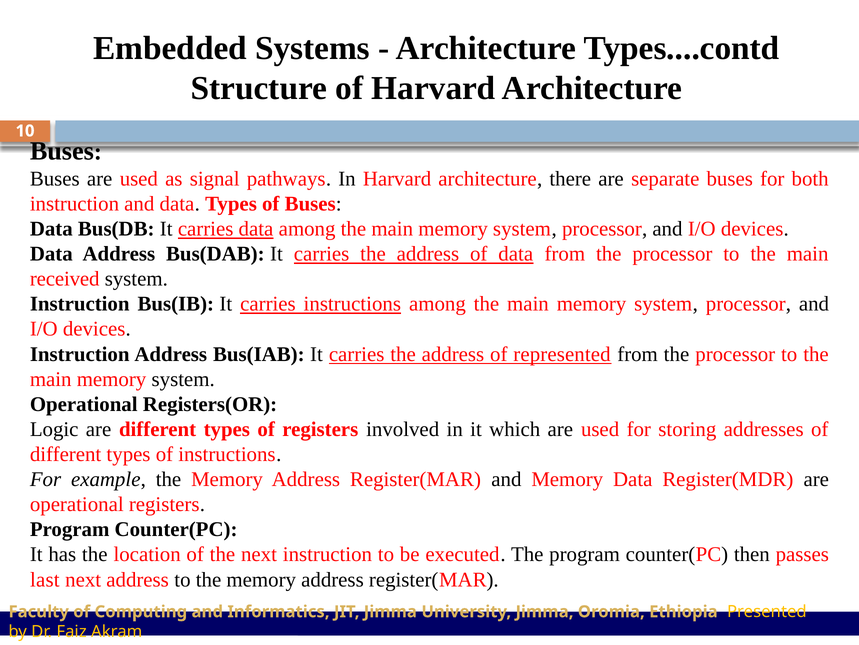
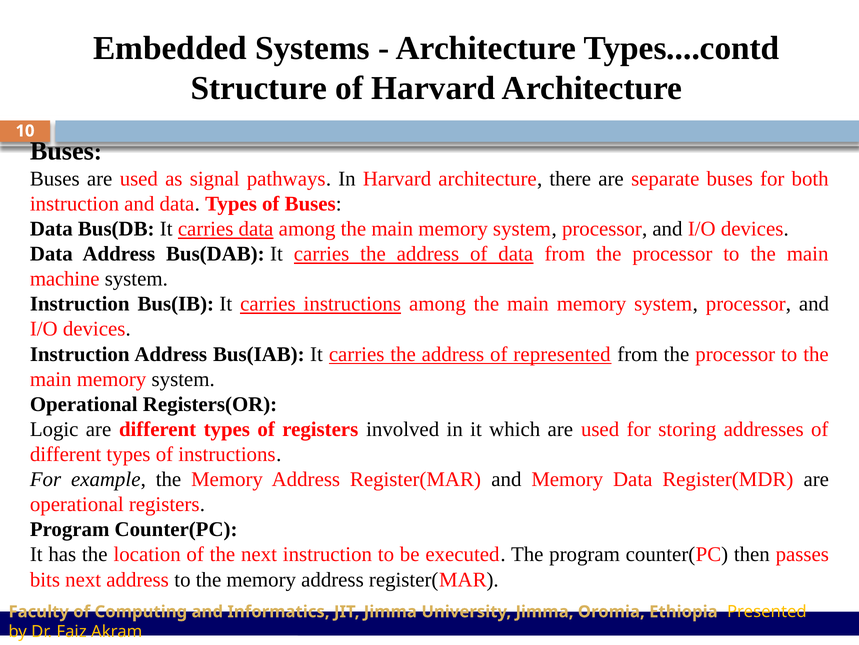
received: received -> machine
last: last -> bits
